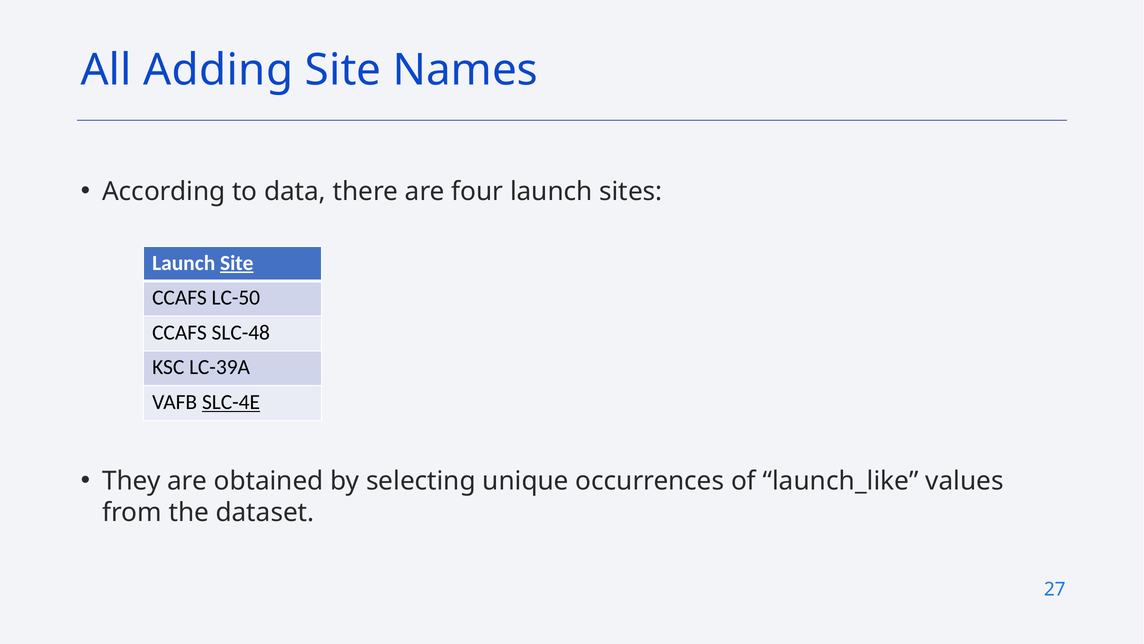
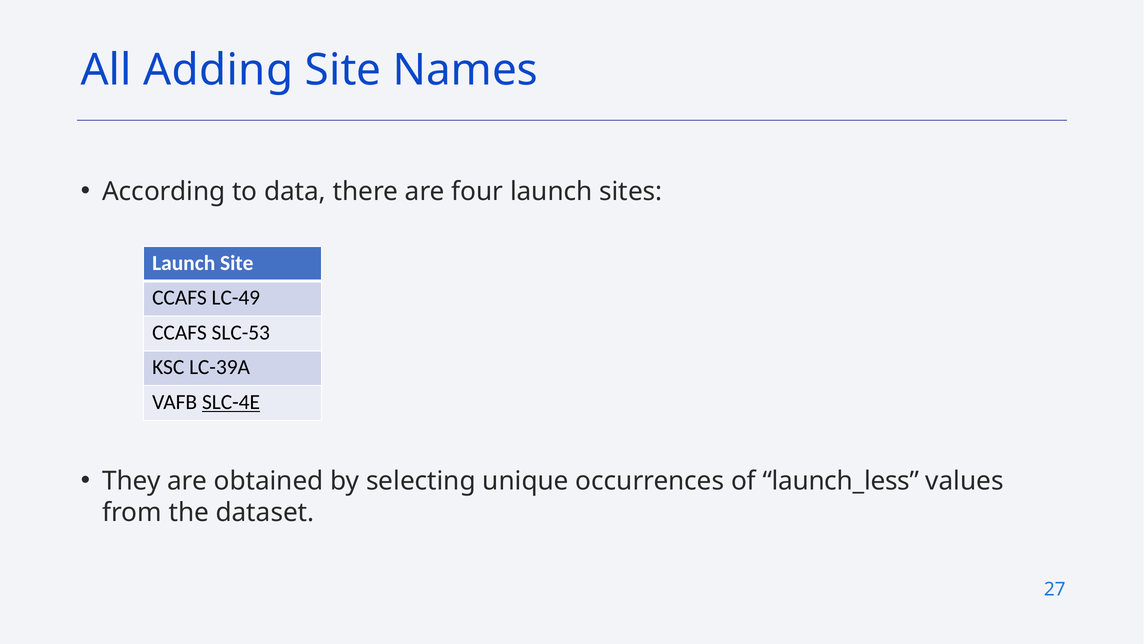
Site at (237, 263) underline: present -> none
LC-50: LC-50 -> LC-49
SLC-48: SLC-48 -> SLC-53
launch_like: launch_like -> launch_less
